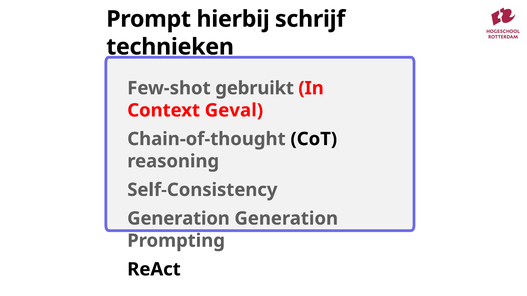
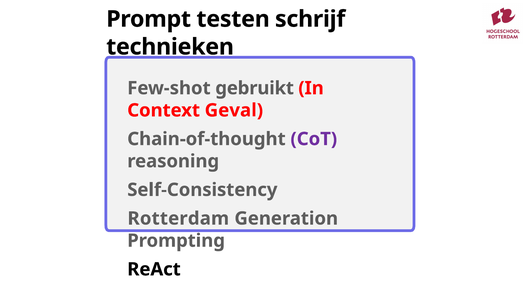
hierbij: hierbij -> testen
CoT colour: black -> purple
Generation at (179, 219): Generation -> Rotterdam
